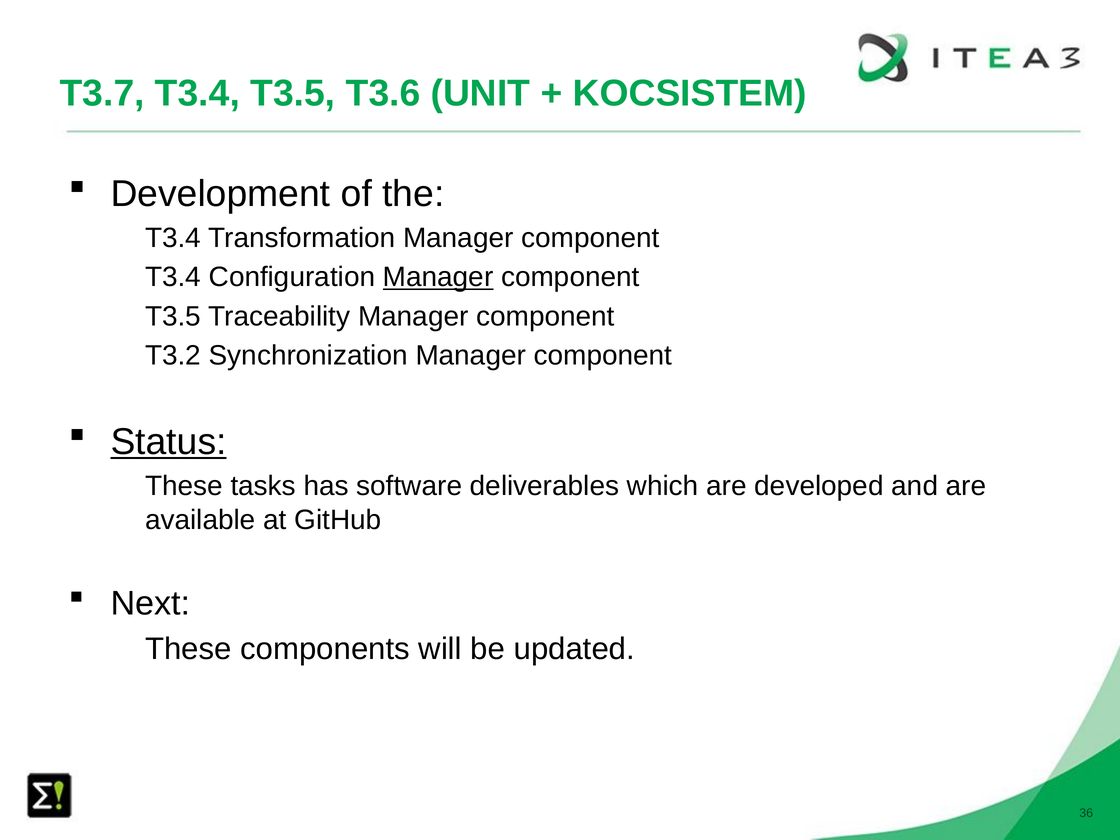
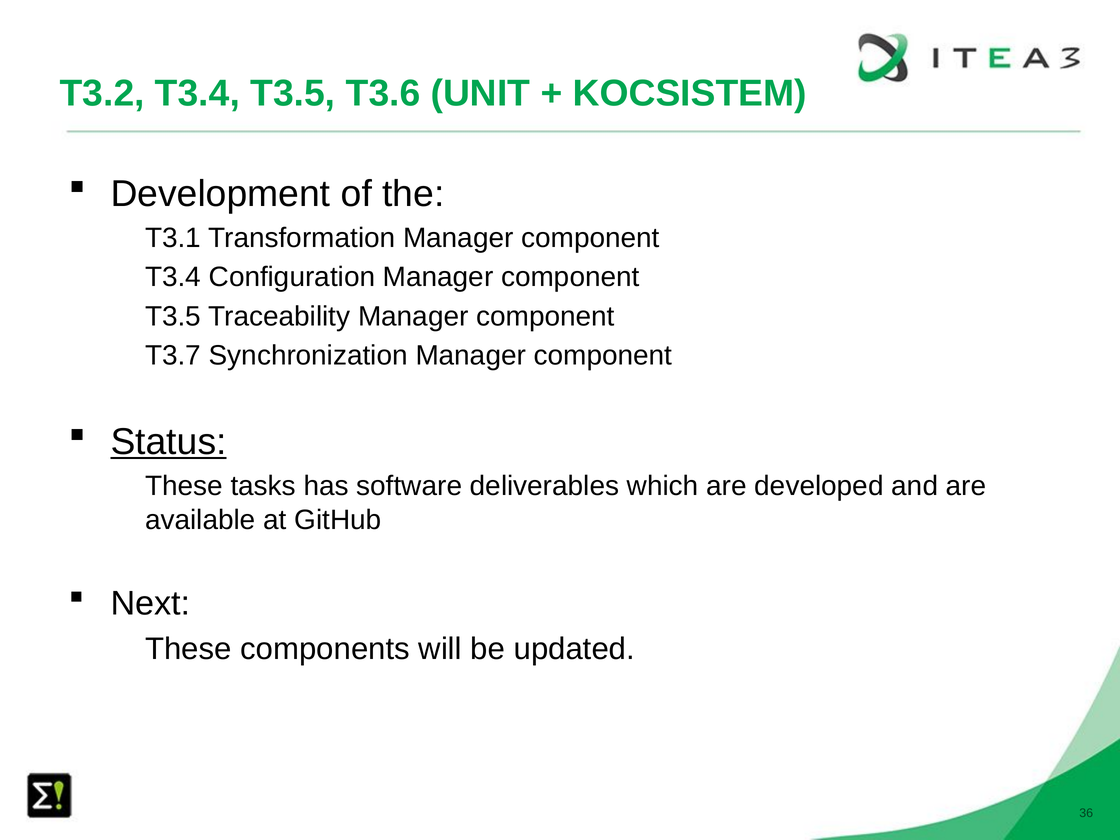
T3.7: T3.7 -> T3.2
T3.4 at (173, 238): T3.4 -> T3.1
Manager at (438, 277) underline: present -> none
T3.2: T3.2 -> T3.7
